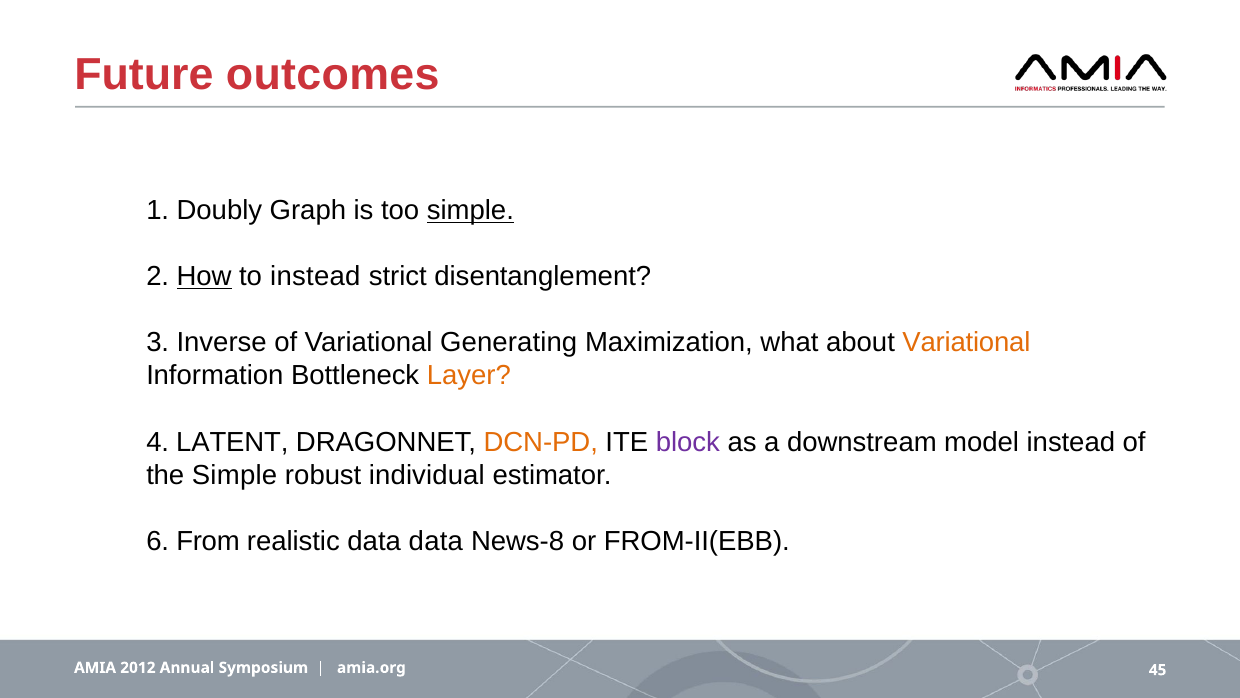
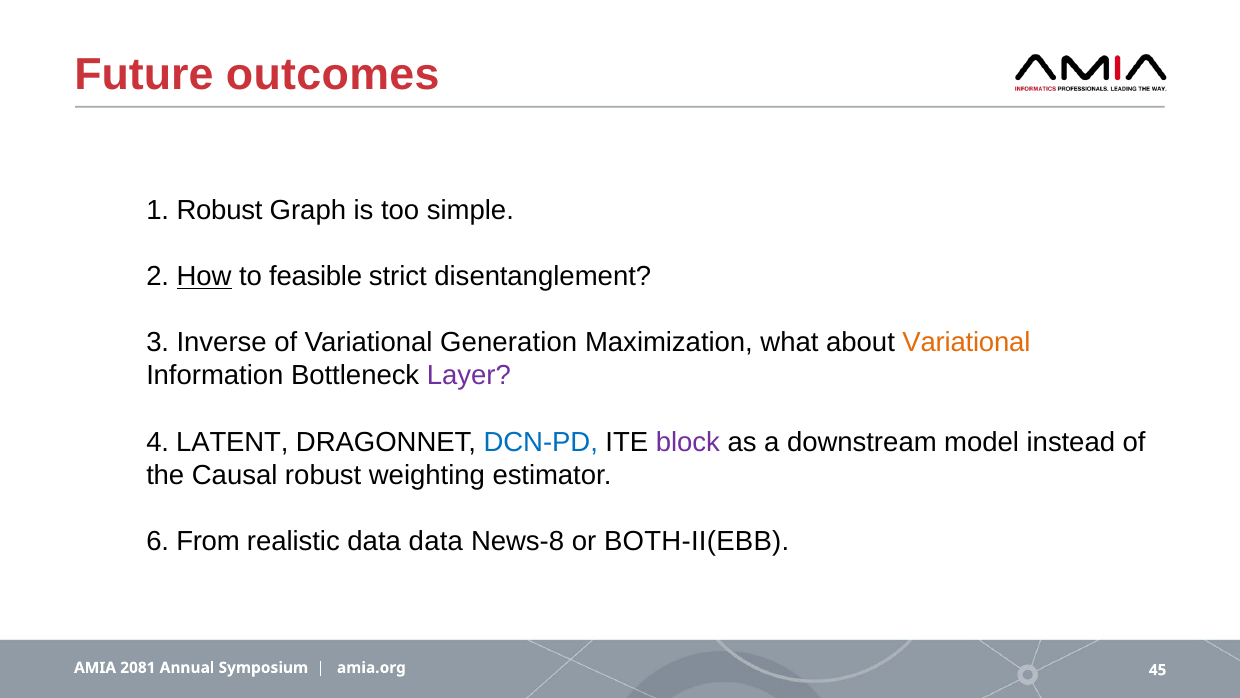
1 Doubly: Doubly -> Robust
simple at (470, 210) underline: present -> none
to instead: instead -> feasible
Generating: Generating -> Generation
Layer colour: orange -> purple
DCN-PD colour: orange -> blue
the Simple: Simple -> Causal
individual: individual -> weighting
FROM-II(EBB: FROM-II(EBB -> BOTH-II(EBB
2012: 2012 -> 2081
